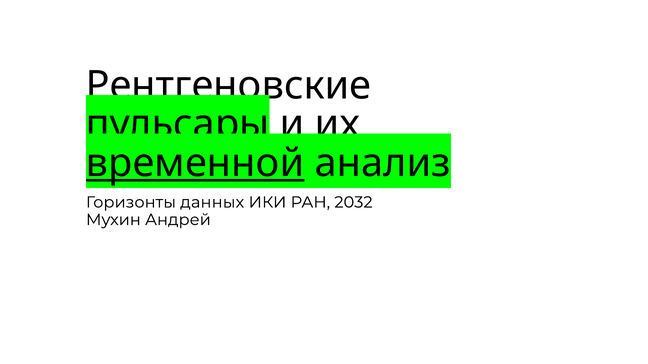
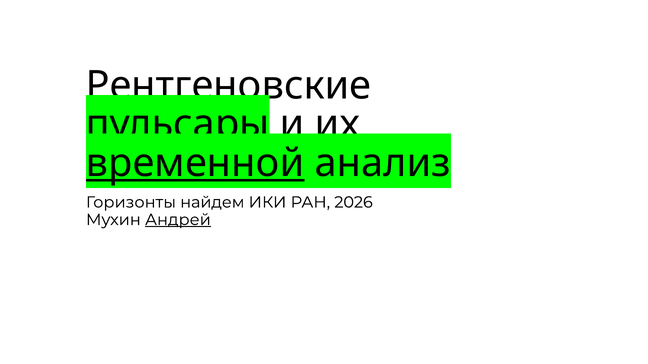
данных: данных -> найдем
2032: 2032 -> 2026
Андрей underline: none -> present
